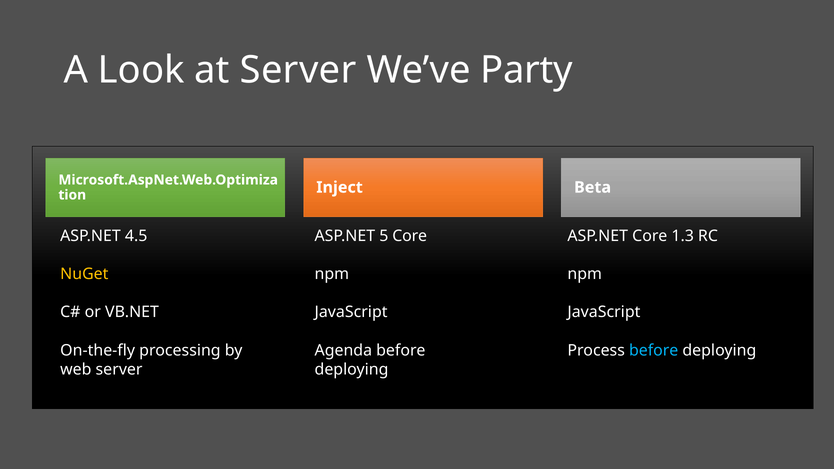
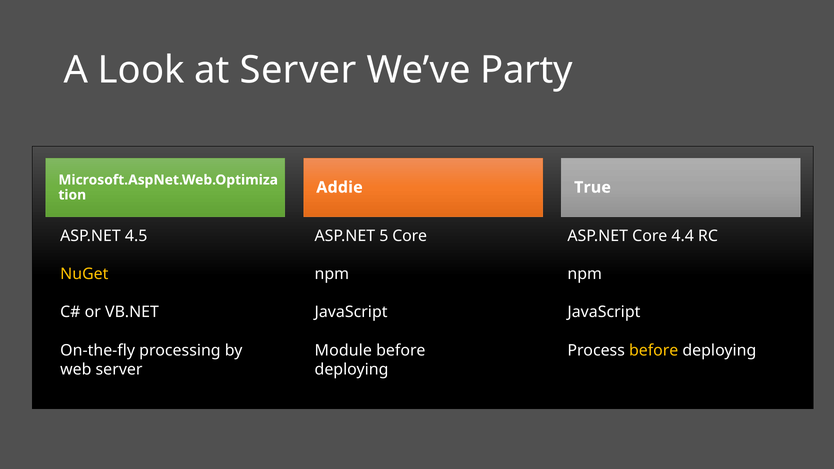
Inject: Inject -> Addie
Beta: Beta -> True
1.3: 1.3 -> 4.4
Agenda: Agenda -> Module
before at (654, 351) colour: light blue -> yellow
